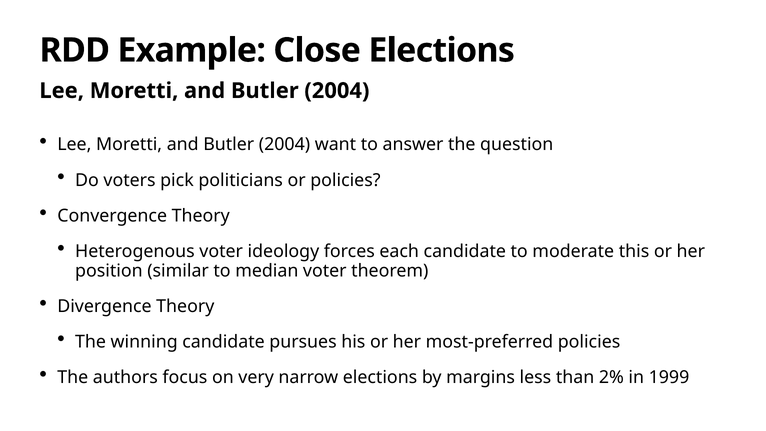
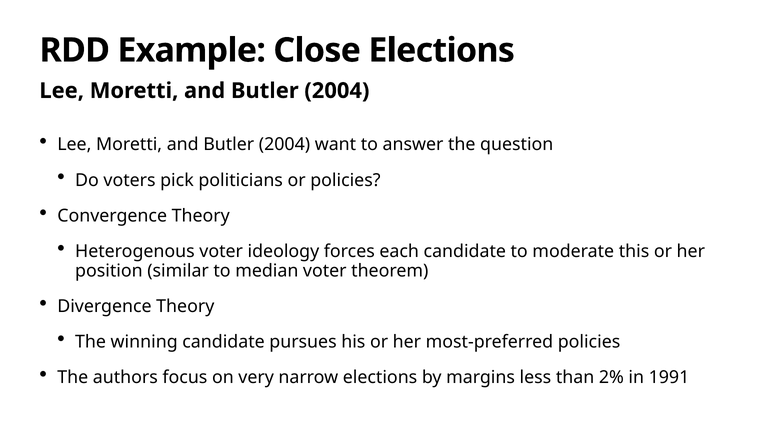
1999: 1999 -> 1991
